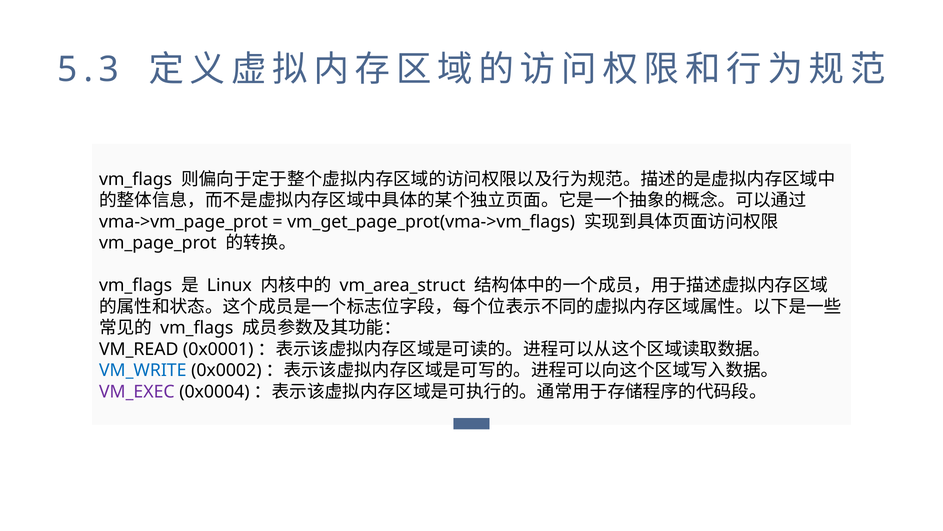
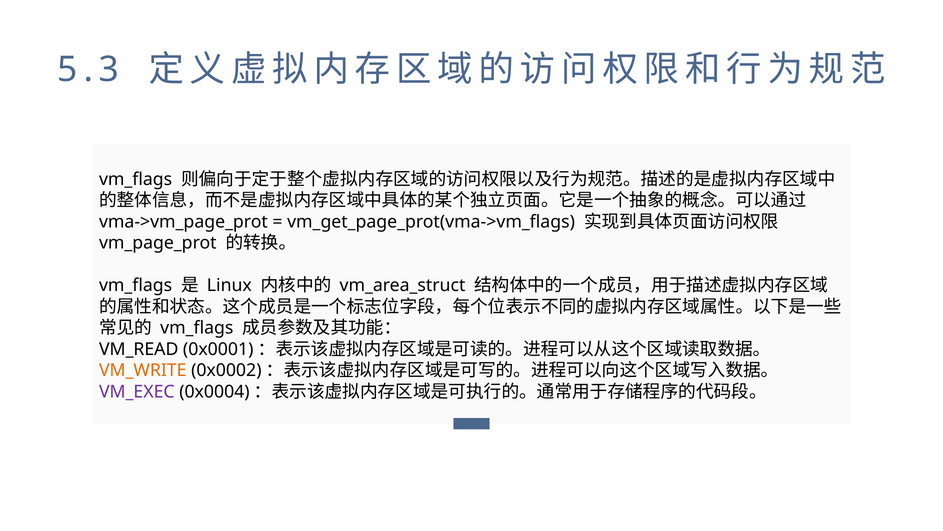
VM_WRITE colour: blue -> orange
